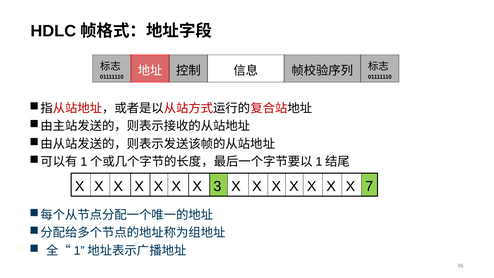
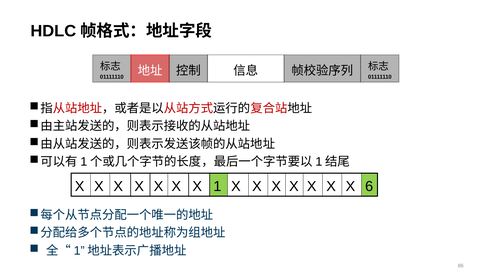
3: 3 -> 1
7: 7 -> 6
